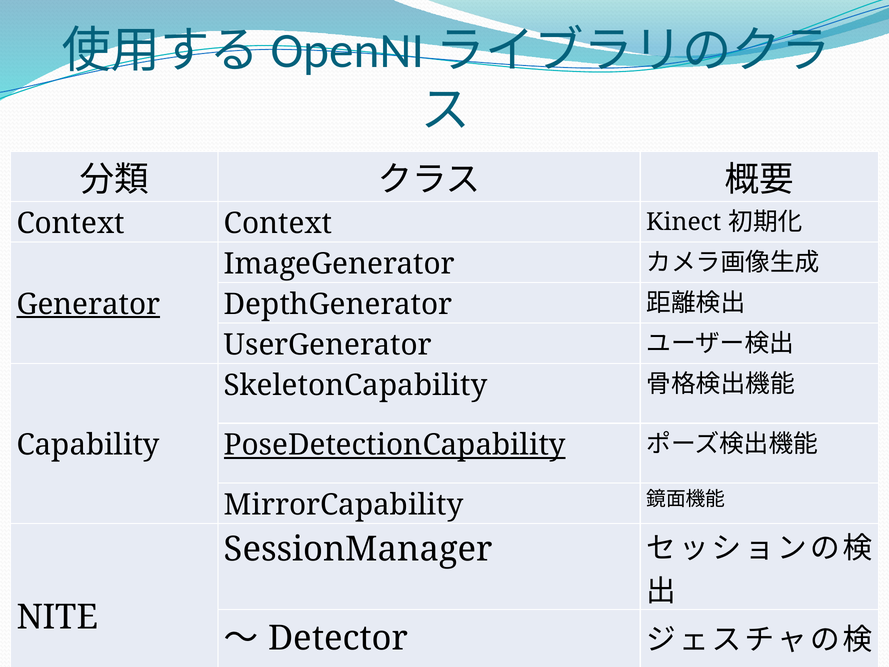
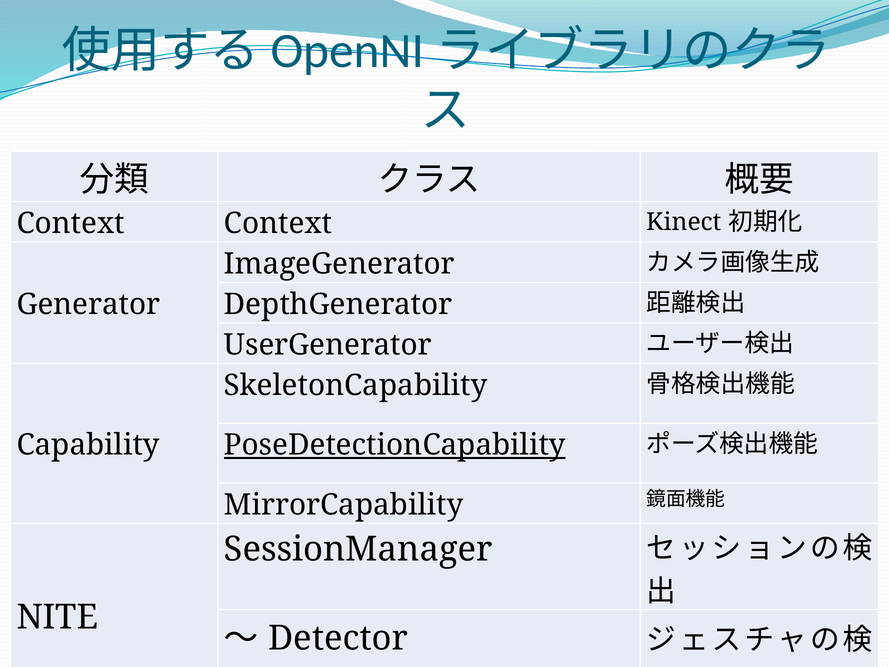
Generator underline: present -> none
